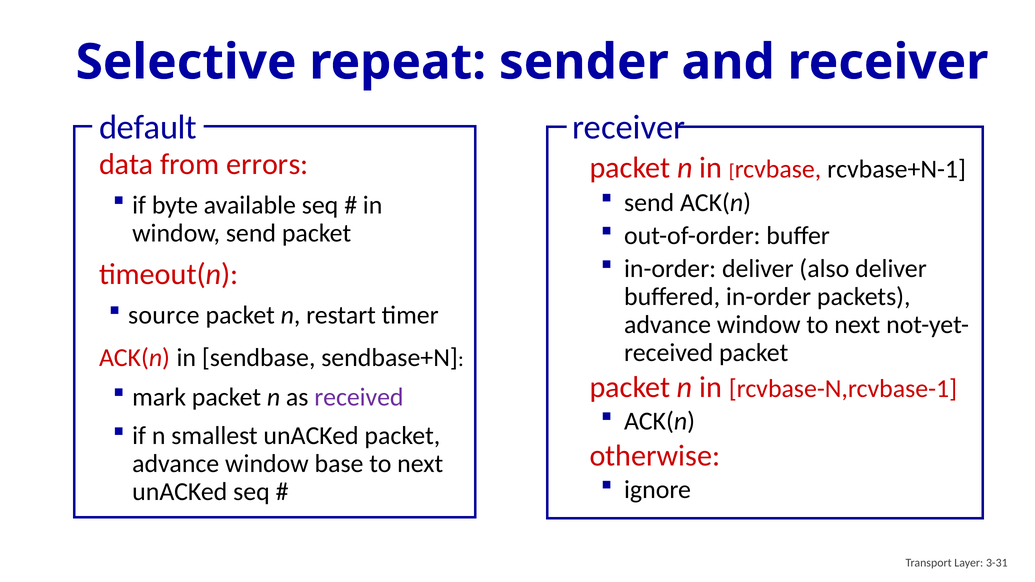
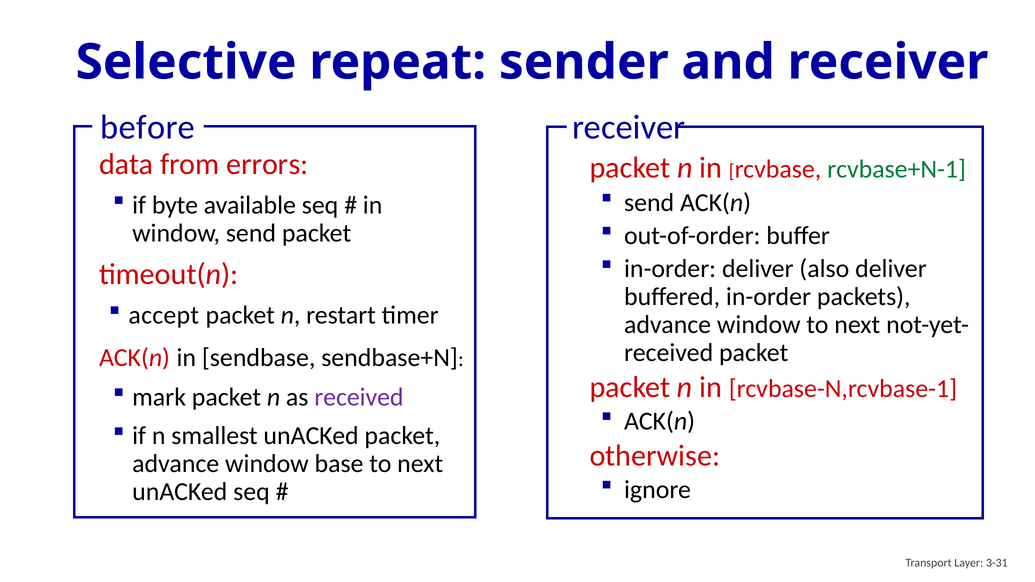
default: default -> before
rcvbase+N-1 colour: black -> green
source: source -> accept
